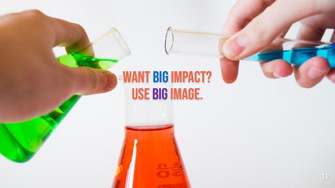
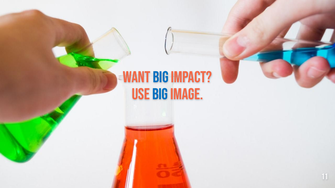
big at (160, 94) colour: purple -> blue
